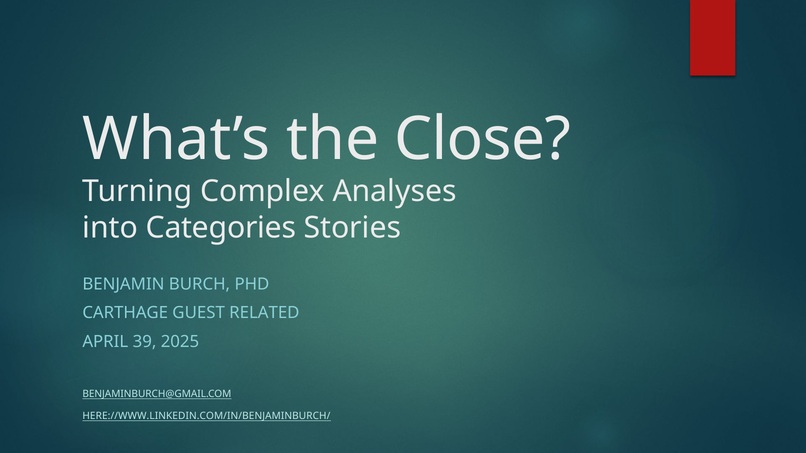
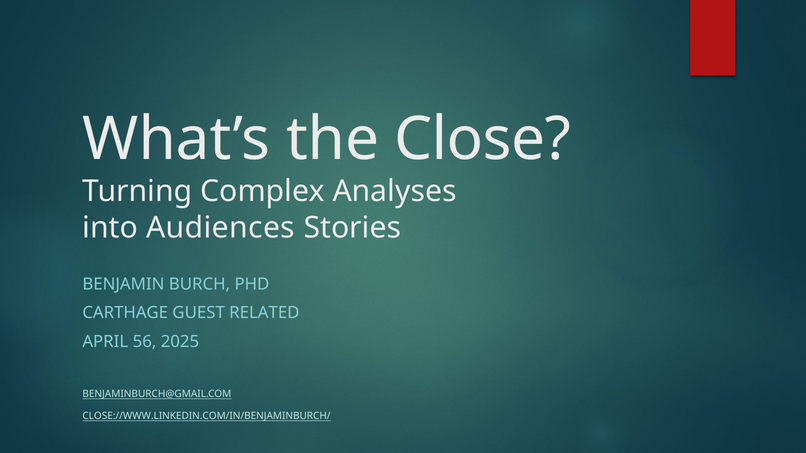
Categories: Categories -> Audiences
39: 39 -> 56
HERE://WWW.LINKEDIN.COM/IN/BENJAMINBURCH/: HERE://WWW.LINKEDIN.COM/IN/BENJAMINBURCH/ -> CLOSE://WWW.LINKEDIN.COM/IN/BENJAMINBURCH/
